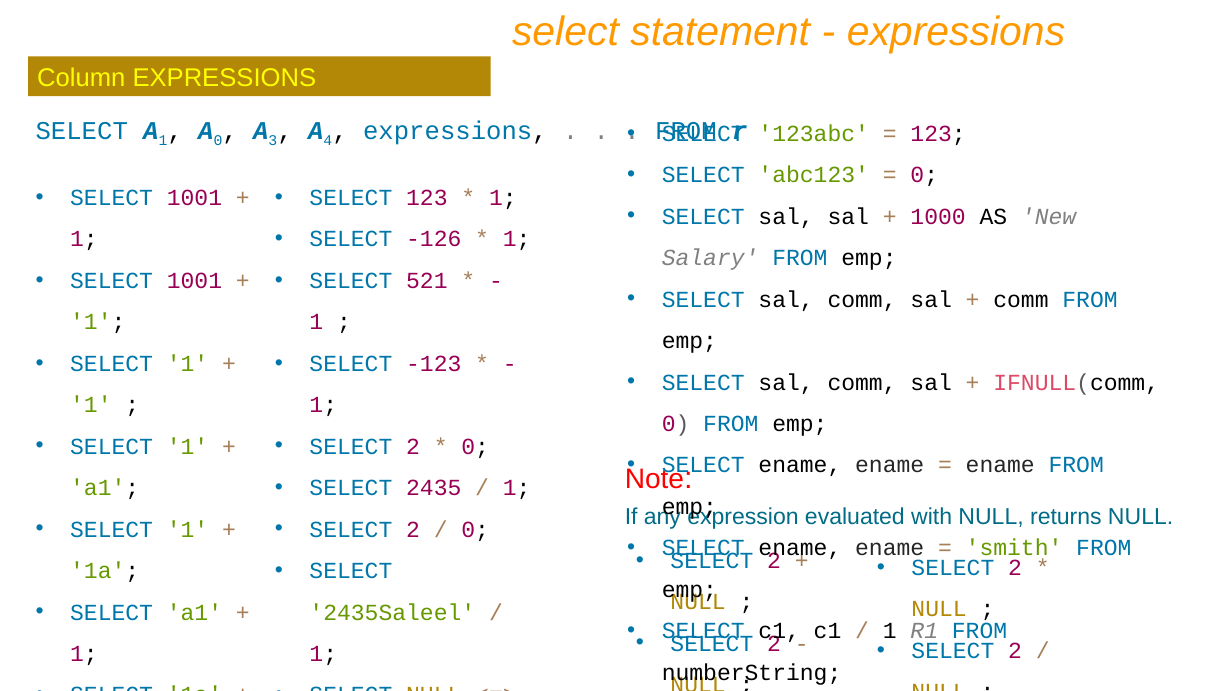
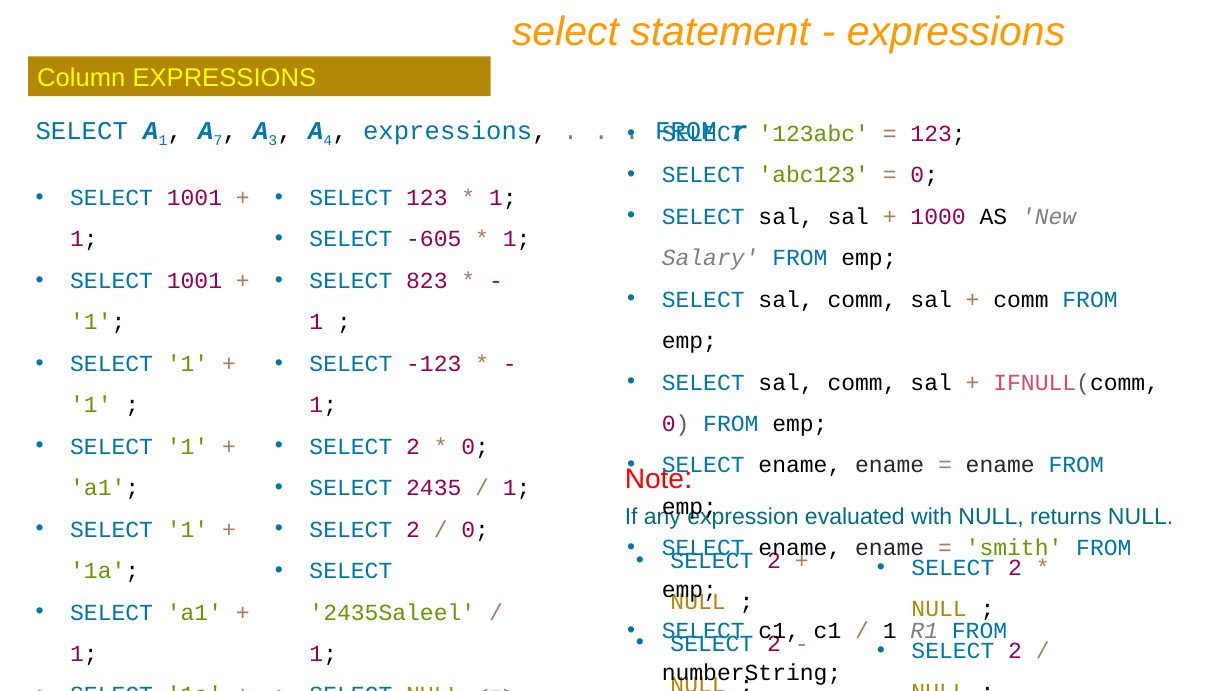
0 at (218, 141): 0 -> 7
-126: -126 -> -605
521: 521 -> 823
